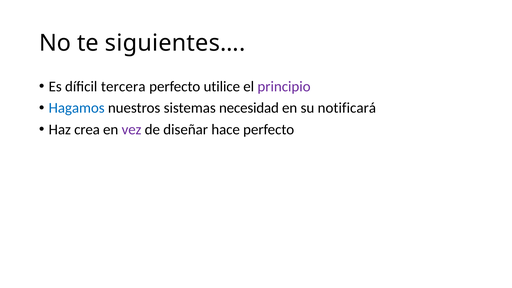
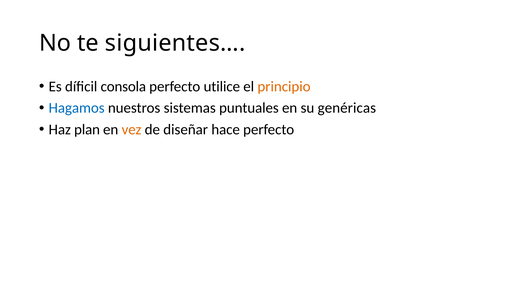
tercera: tercera -> consola
principio colour: purple -> orange
necesidad: necesidad -> puntuales
notificará: notificará -> genéricas
crea: crea -> plan
vez colour: purple -> orange
